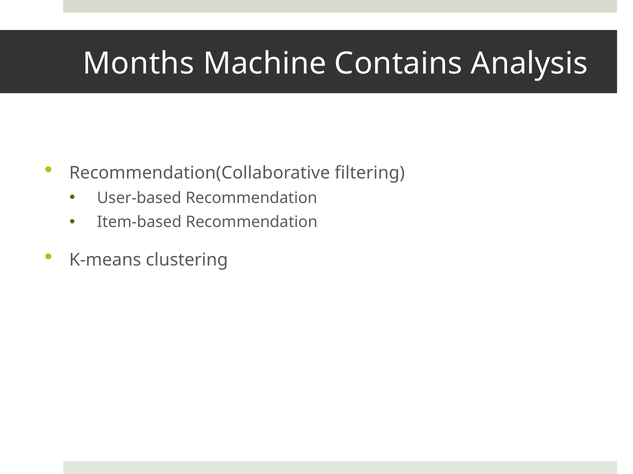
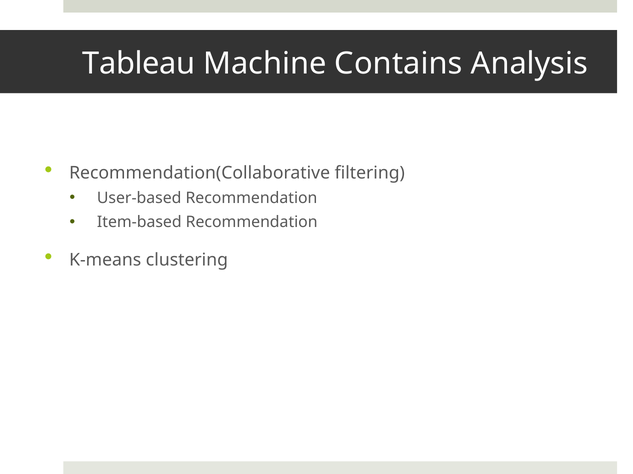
Months: Months -> Tableau
